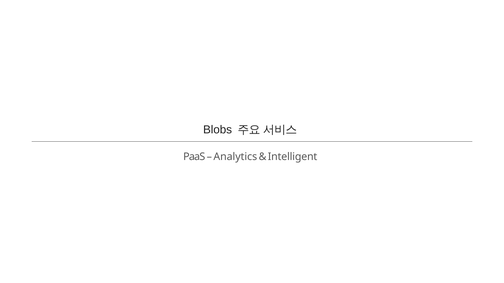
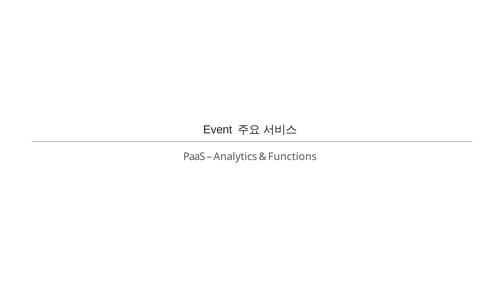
Blobs: Blobs -> Event
Intelligent: Intelligent -> Functions
